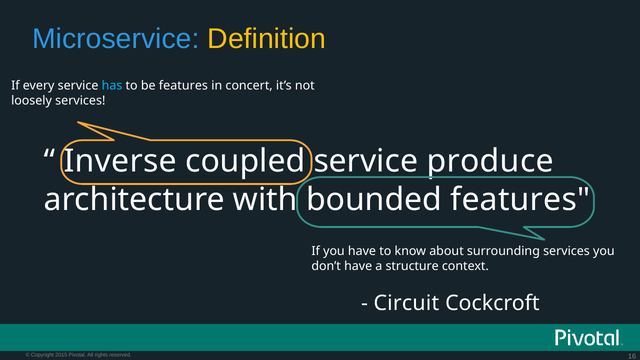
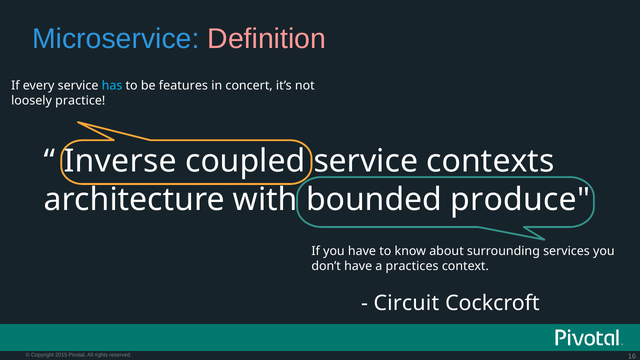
Definition colour: yellow -> pink
loosely services: services -> practice
produce: produce -> contexts
bounded features: features -> produce
structure: structure -> practices
